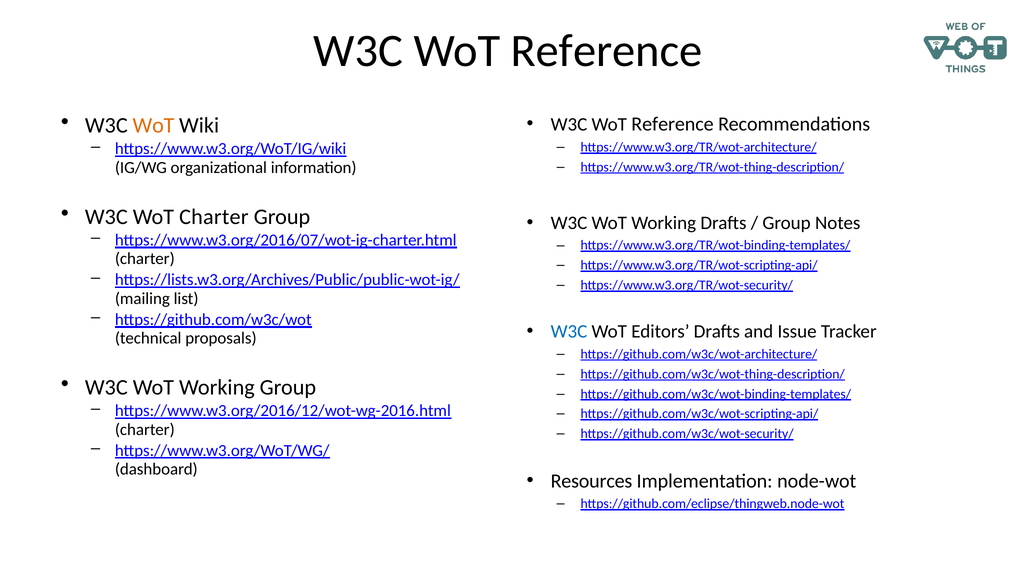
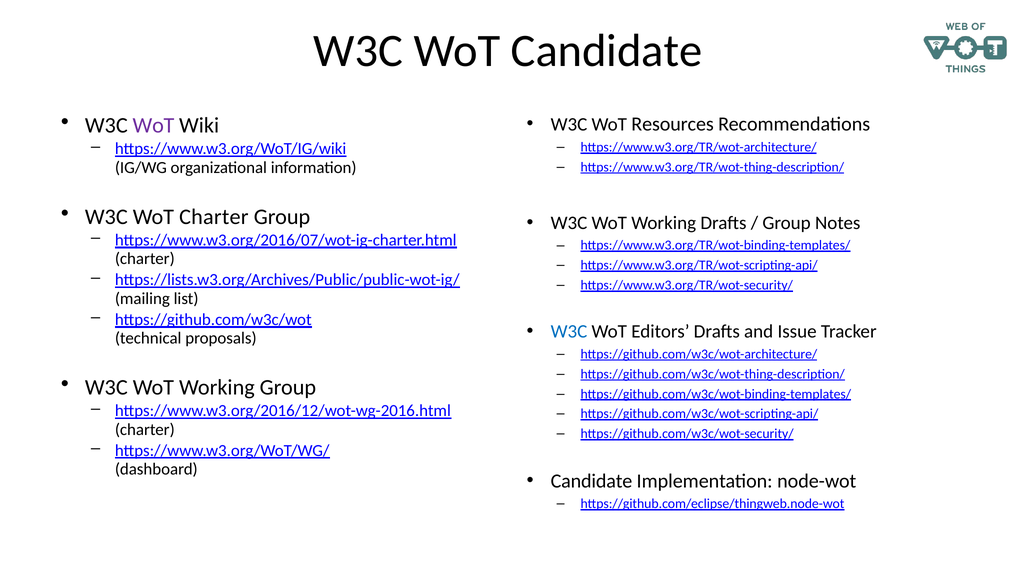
Reference at (607, 51): Reference -> Candidate
WoT at (154, 126) colour: orange -> purple
Reference at (673, 124): Reference -> Resources
Resources at (591, 481): Resources -> Candidate
